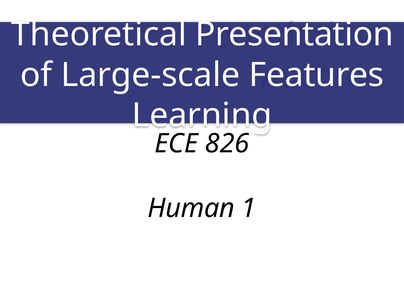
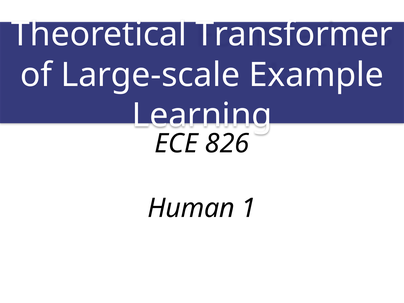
Presentation: Presentation -> Transformer
Features: Features -> Example
